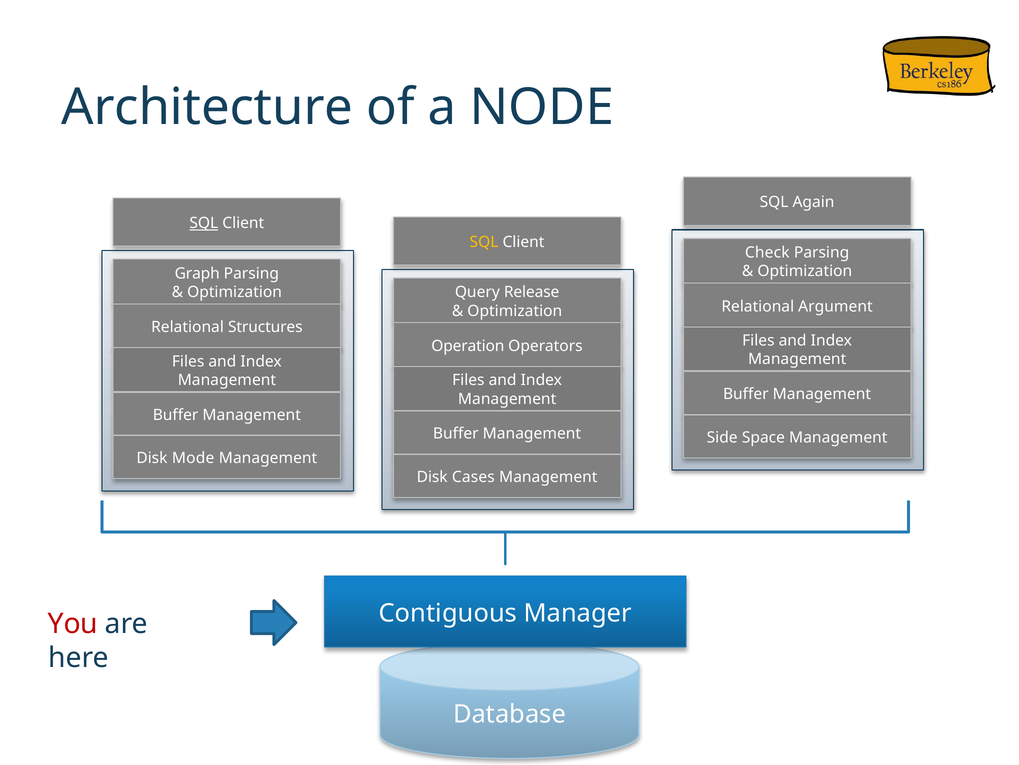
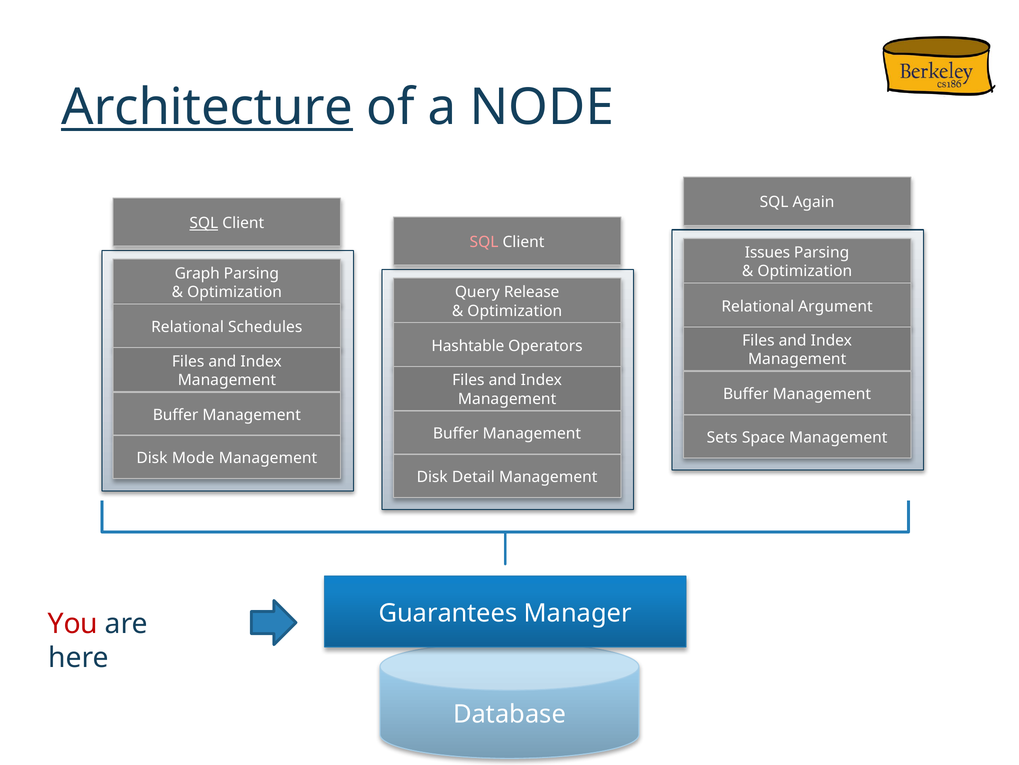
Architecture underline: none -> present
SQL at (484, 242) colour: yellow -> pink
Check: Check -> Issues
Structures: Structures -> Schedules
Operation: Operation -> Hashtable
Side: Side -> Sets
Cases: Cases -> Detail
Contiguous: Contiguous -> Guarantees
